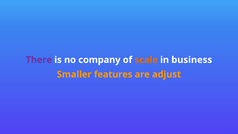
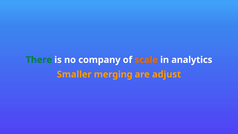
There colour: purple -> green
business: business -> analytics
features: features -> merging
